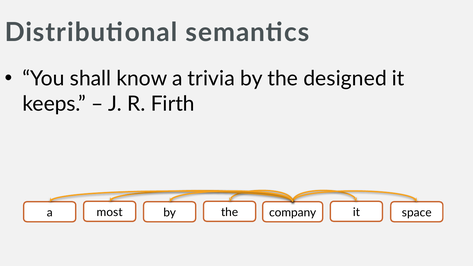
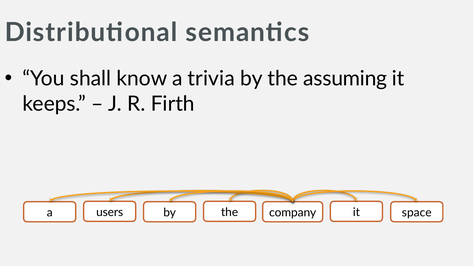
designed: designed -> assuming
most: most -> users
